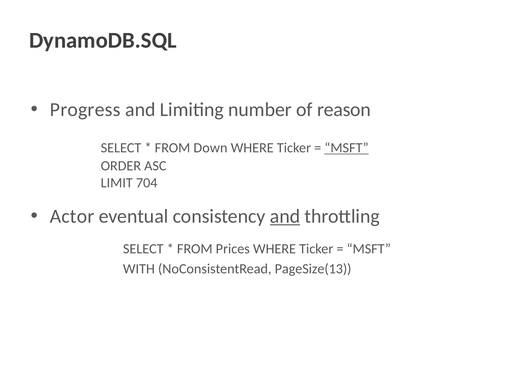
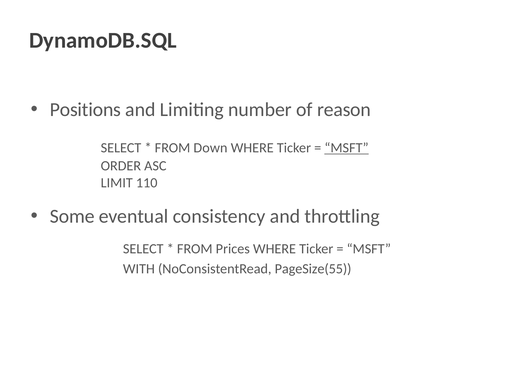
Progress: Progress -> Positions
704: 704 -> 110
Actor: Actor -> Some
and at (285, 217) underline: present -> none
PageSize(13: PageSize(13 -> PageSize(55
